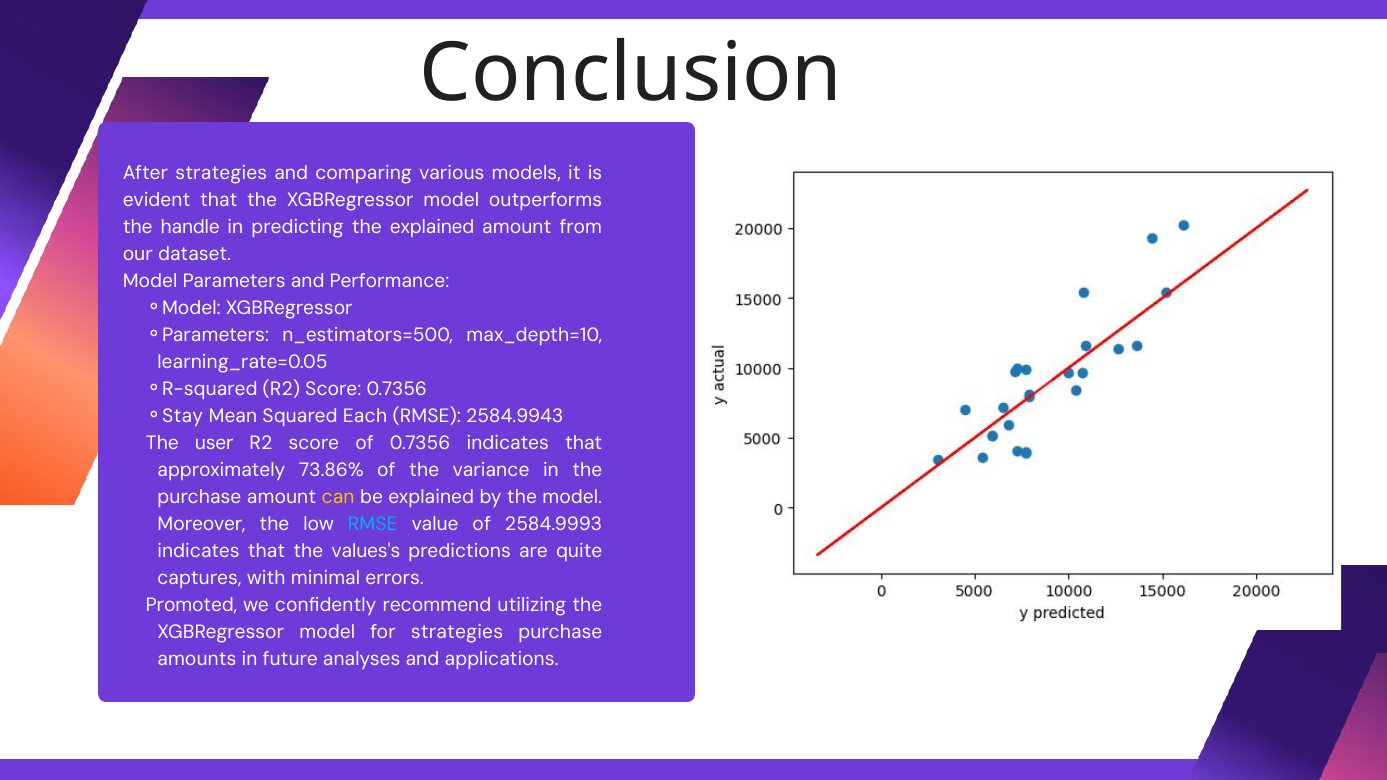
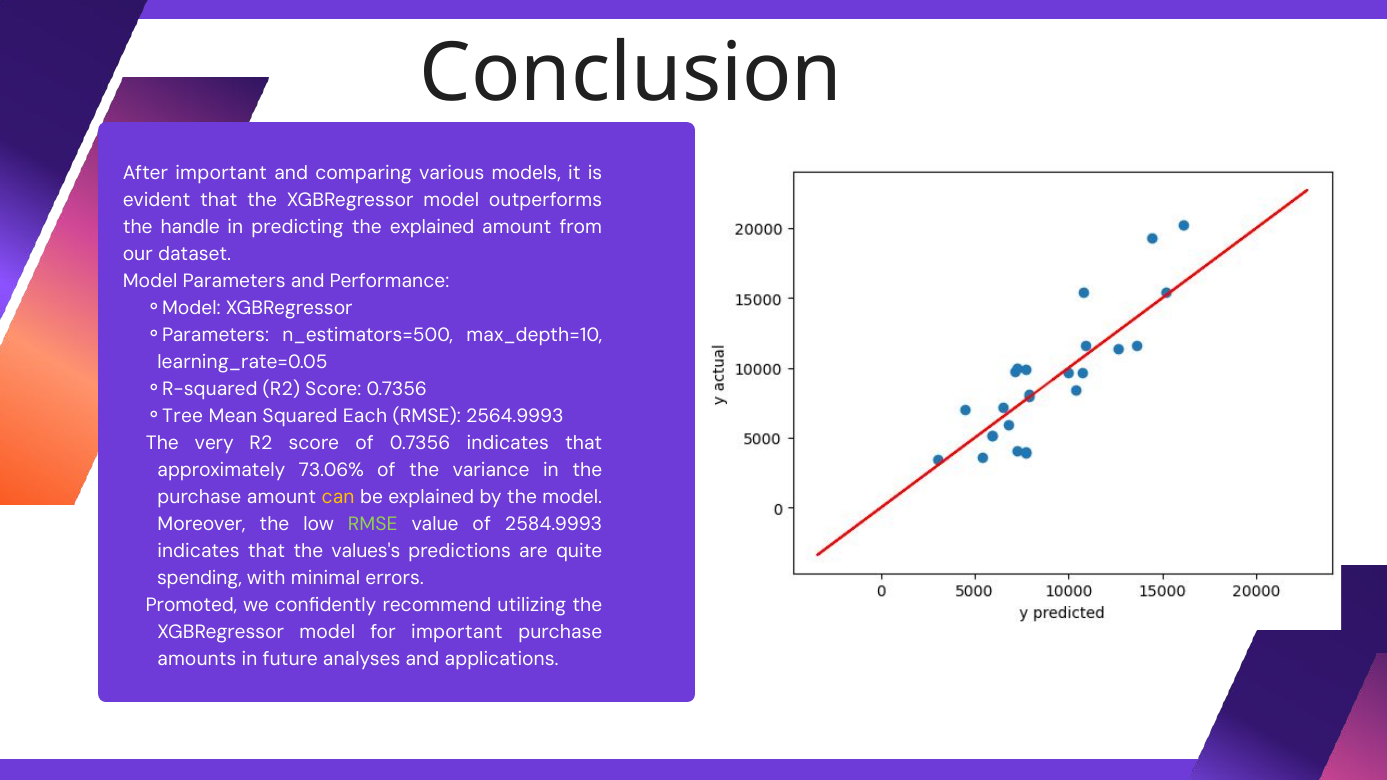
After strategies: strategies -> important
Stay: Stay -> Tree
2584.9943: 2584.9943 -> 2564.9993
user: user -> very
73.86%: 73.86% -> 73.06%
RMSE at (373, 524) colour: light blue -> light green
captures: captures -> spending
for strategies: strategies -> important
